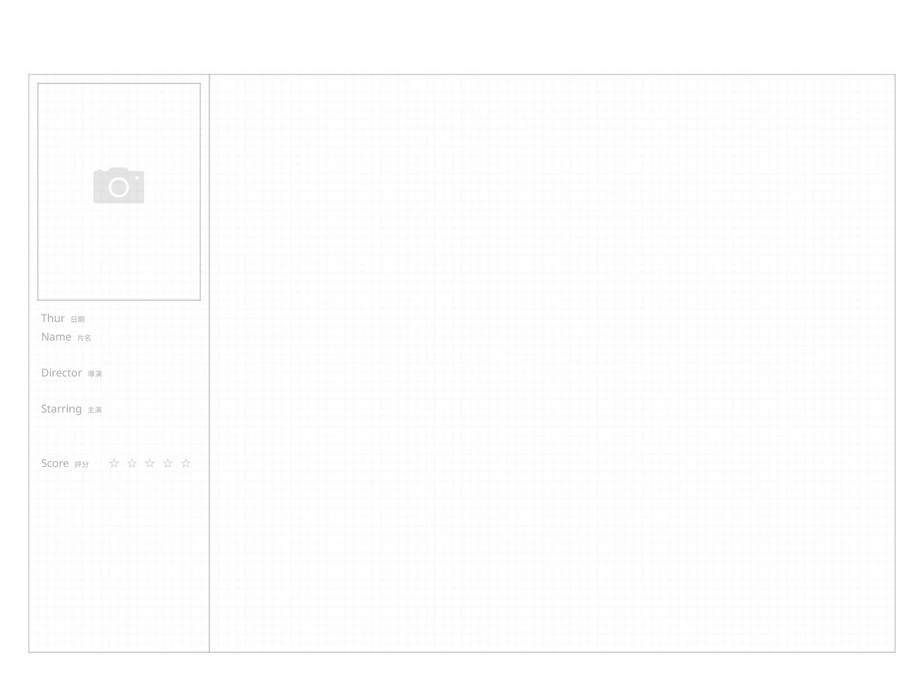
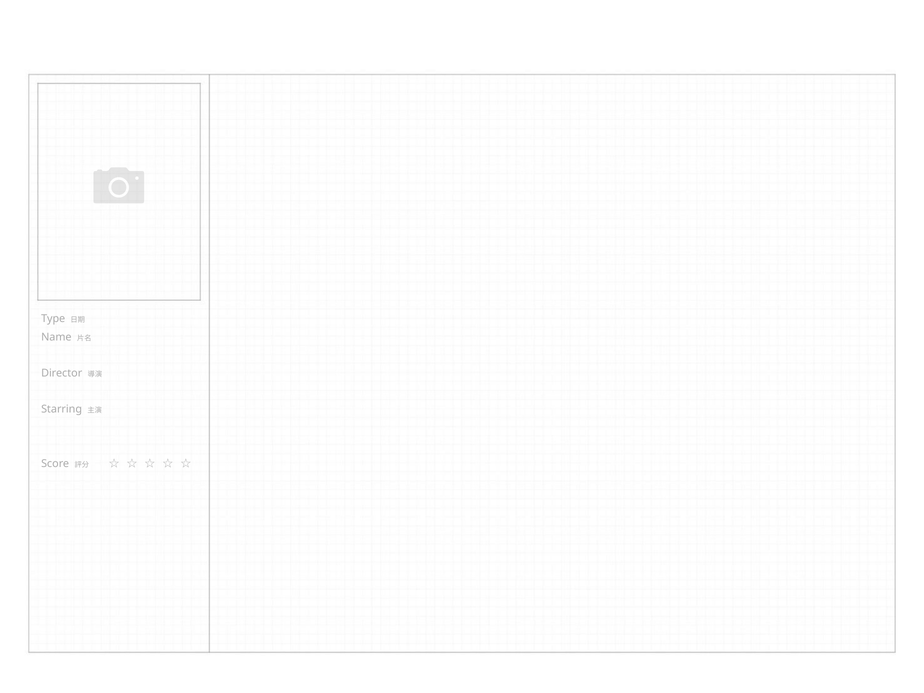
Thur: Thur -> Type
